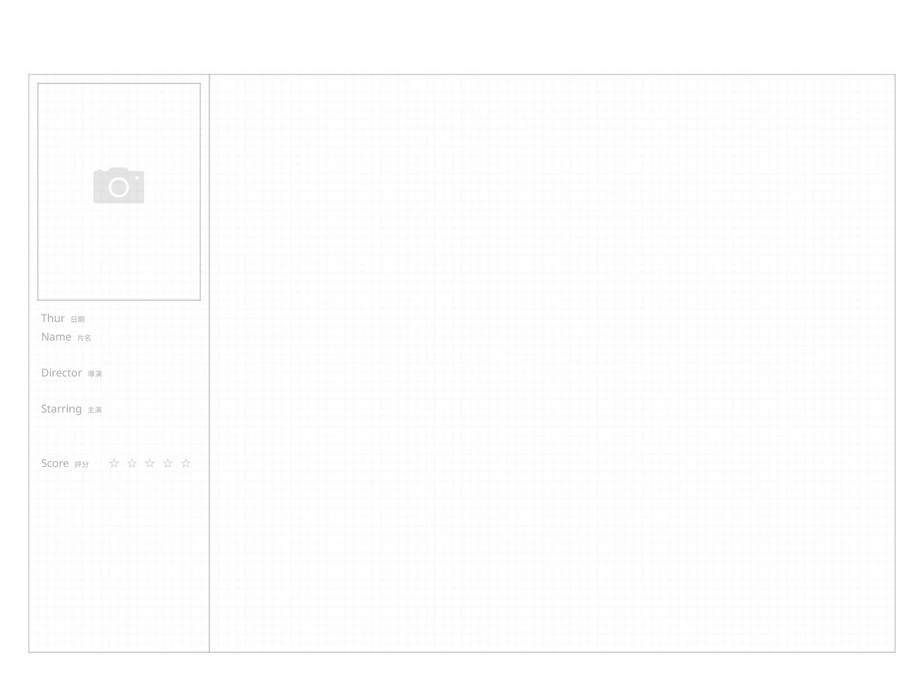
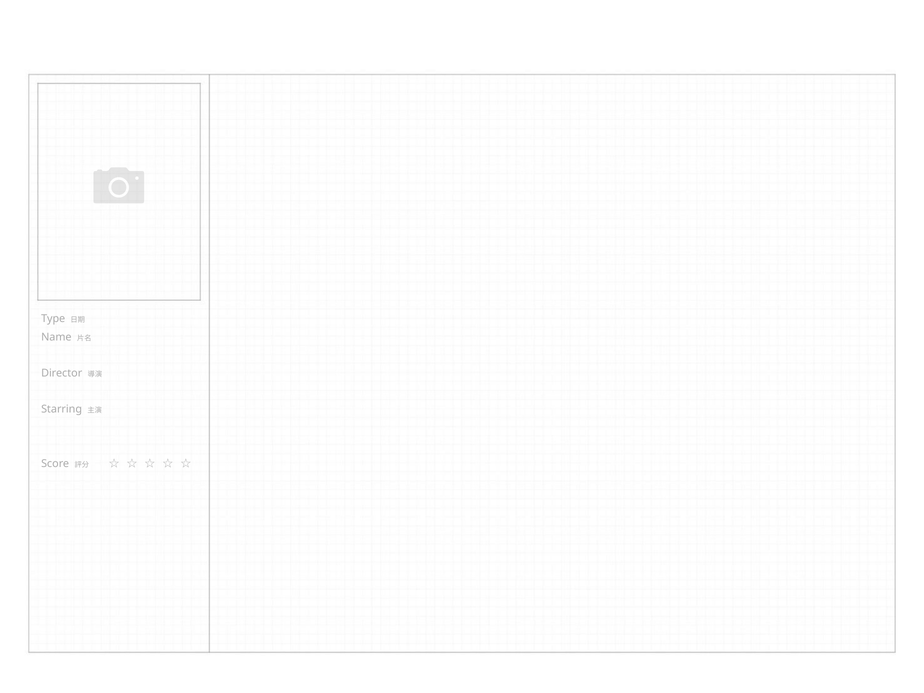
Thur: Thur -> Type
